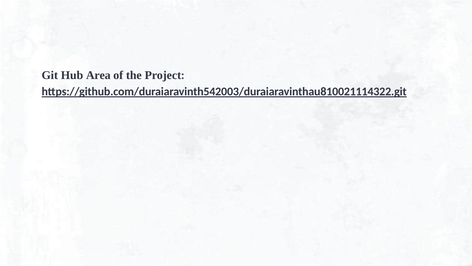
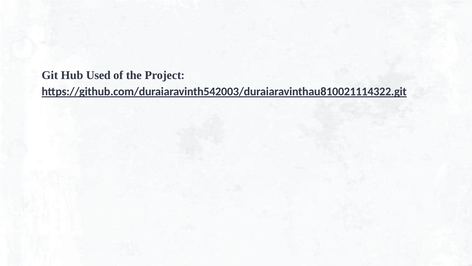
Area: Area -> Used
